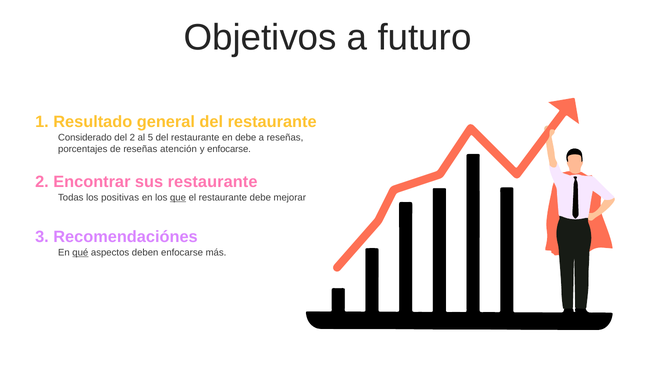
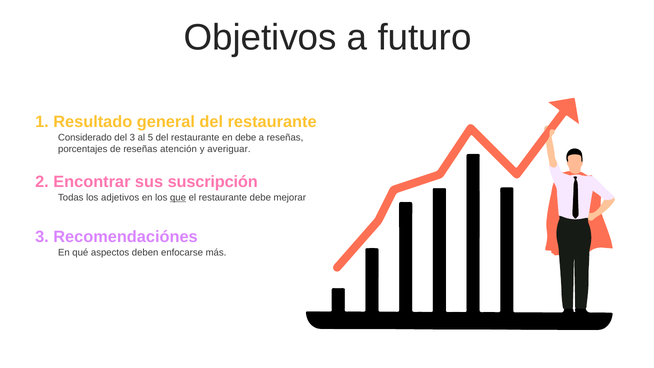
del 2: 2 -> 3
y enfocarse: enfocarse -> averiguar
sus restaurante: restaurante -> suscripción
positivas: positivas -> adjetivos
qué underline: present -> none
